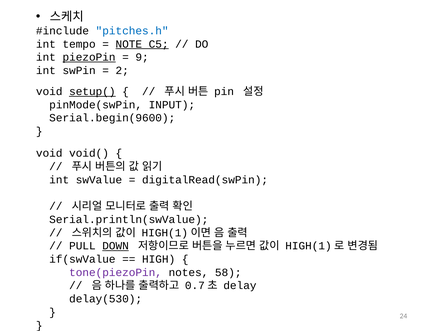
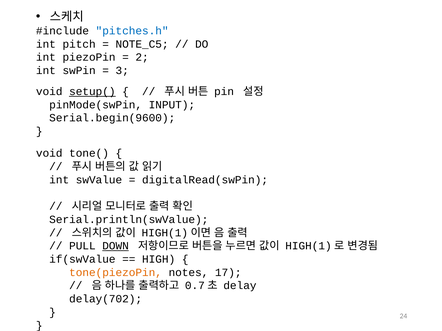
tempo: tempo -> pitch
NOTE_C5 underline: present -> none
piezoPin underline: present -> none
9: 9 -> 2
2: 2 -> 3
void(: void( -> tone(
tone(piezoPin colour: purple -> orange
58: 58 -> 17
delay(530: delay(530 -> delay(702
